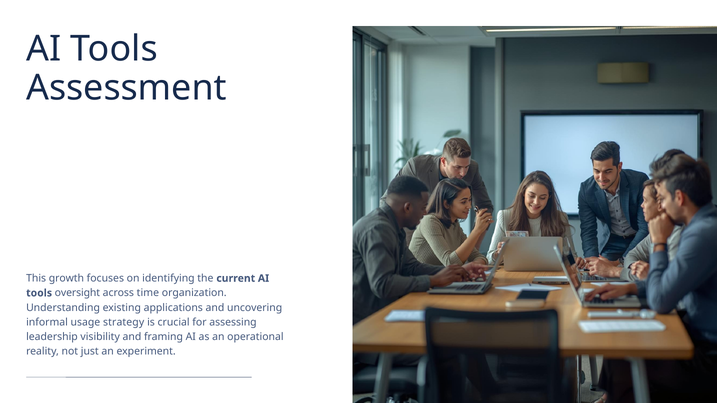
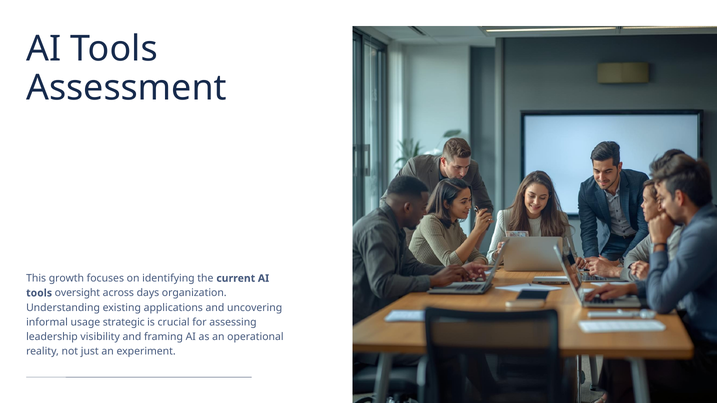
time: time -> days
strategy: strategy -> strategic
